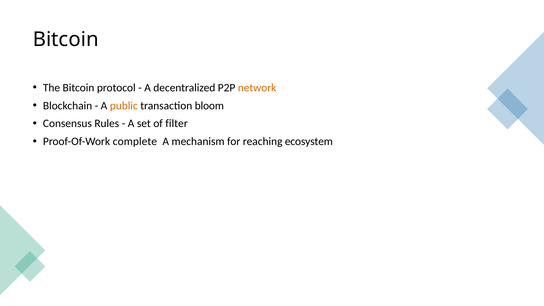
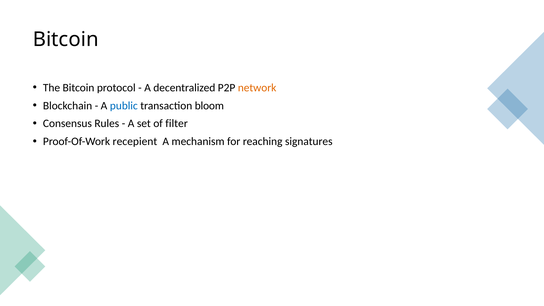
public colour: orange -> blue
complete: complete -> recepient
ecosystem: ecosystem -> signatures
